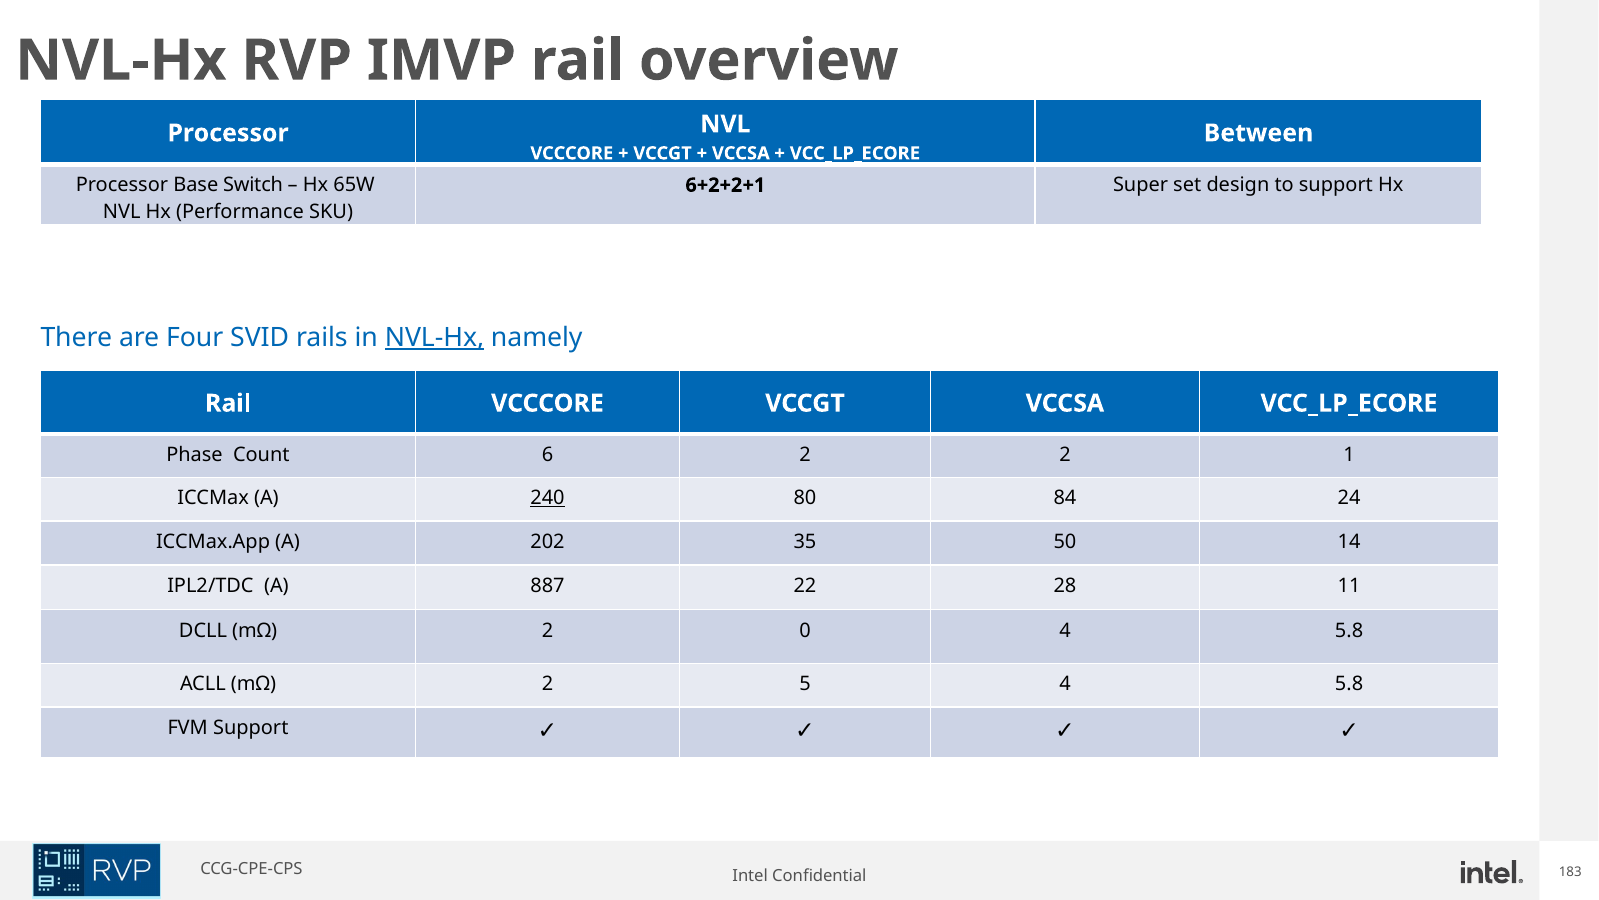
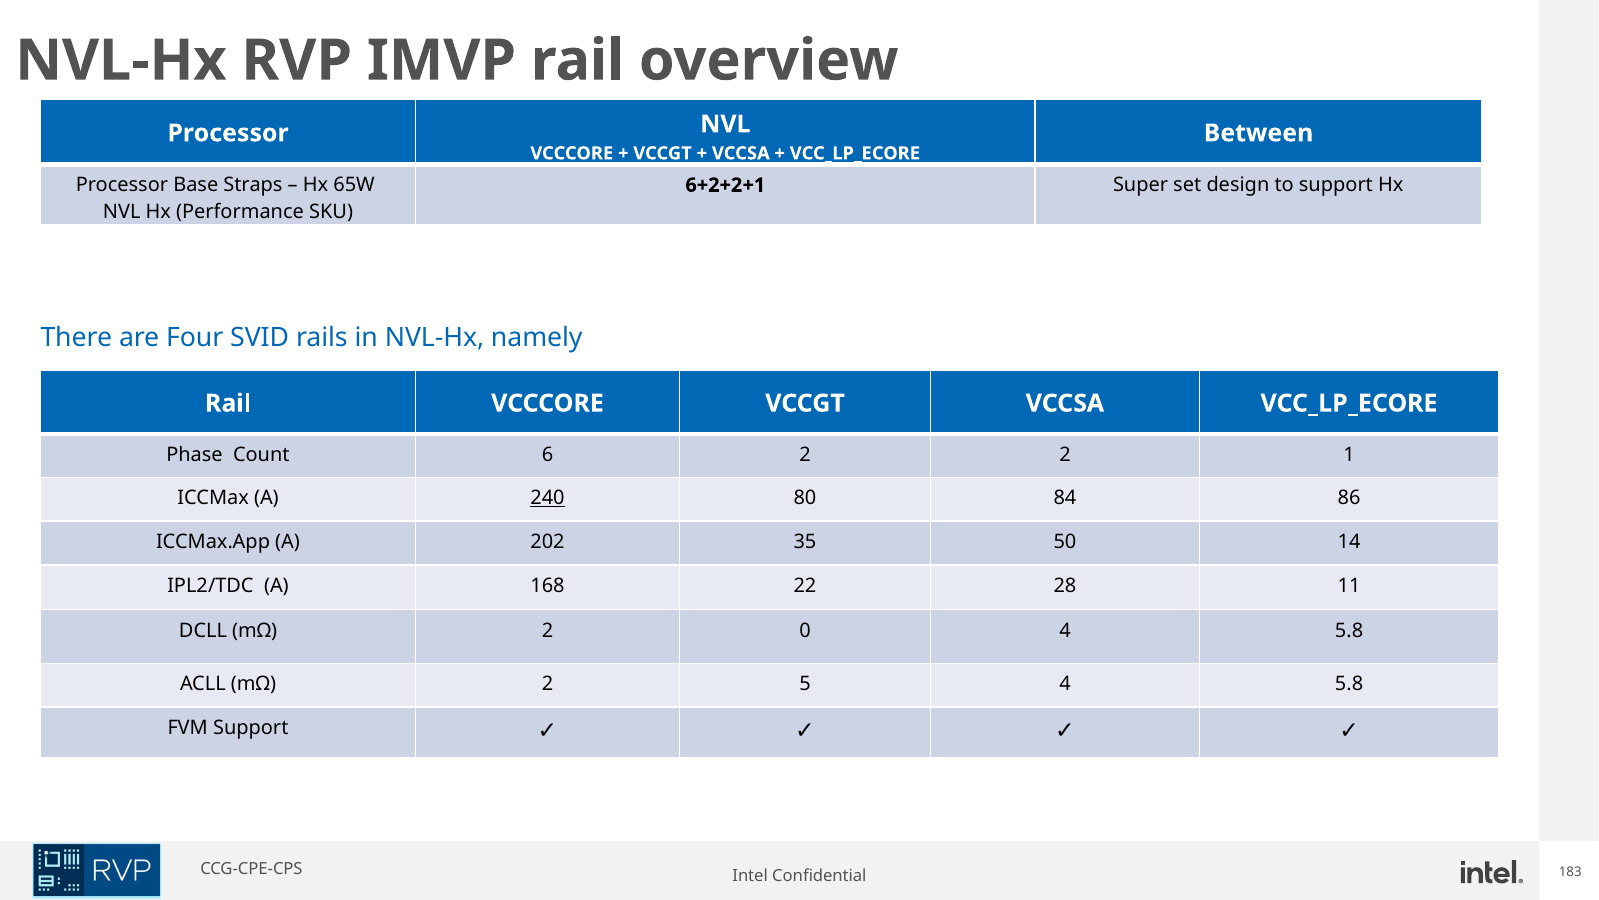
Switch: Switch -> Straps
NVL-Hx at (435, 337) underline: present -> none
24: 24 -> 86
887: 887 -> 168
